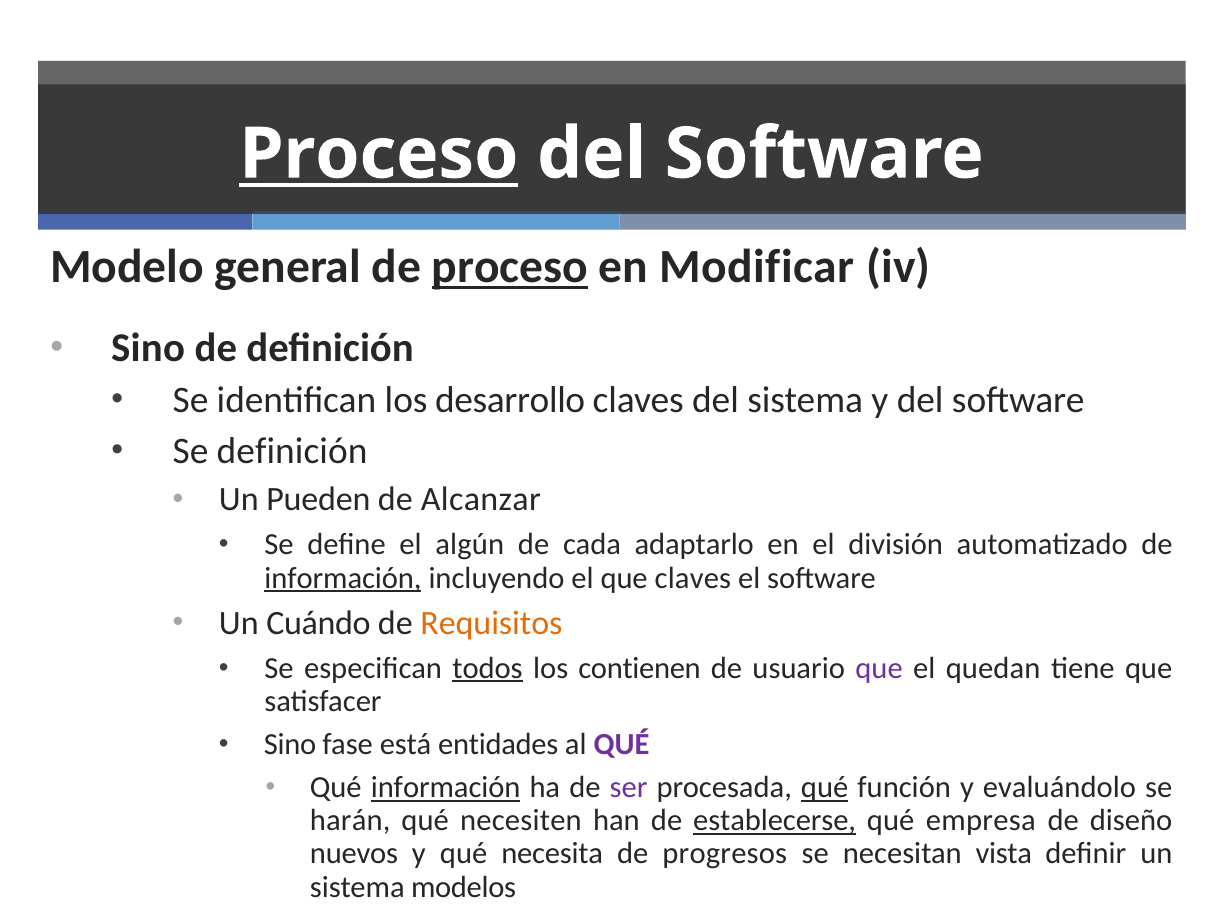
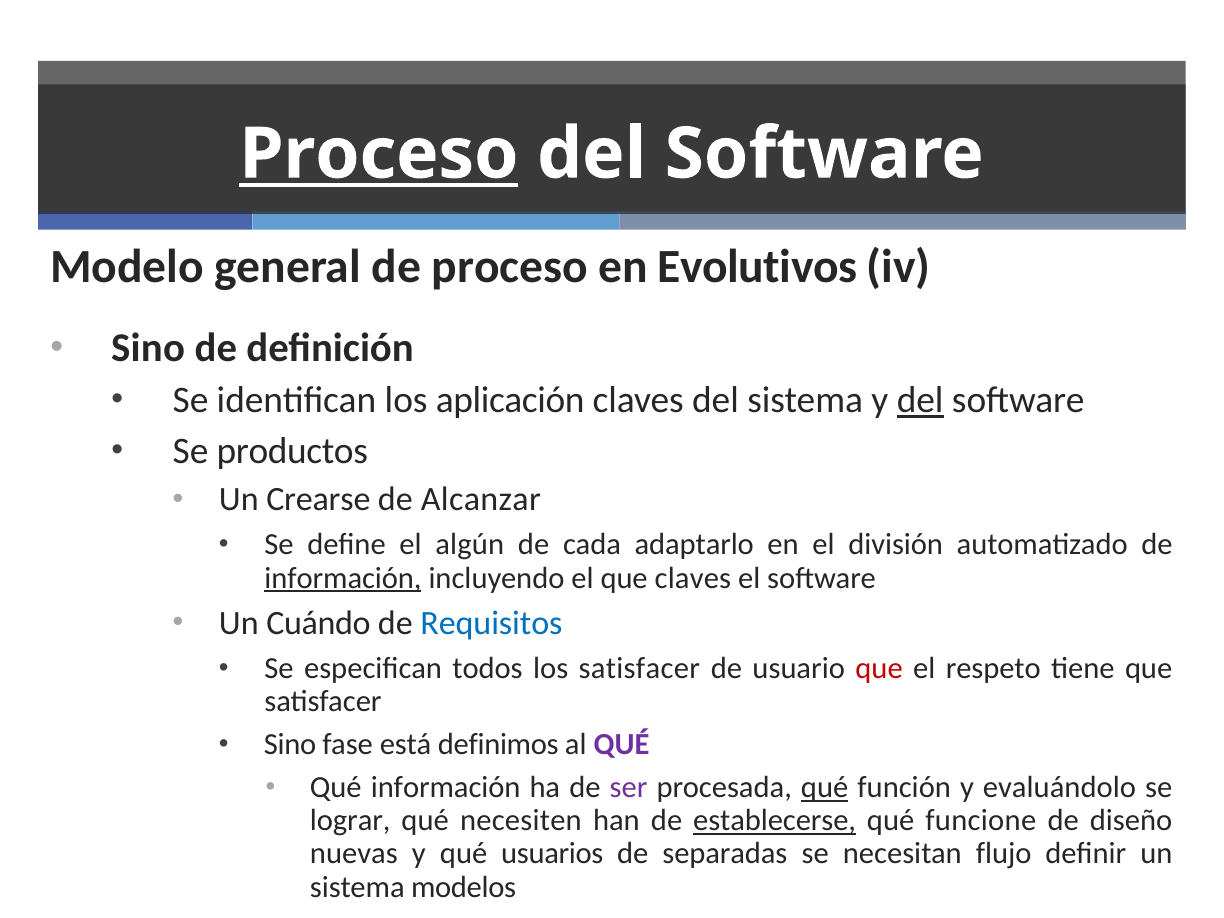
proceso at (510, 267) underline: present -> none
Modificar: Modificar -> Evolutivos
desarrollo: desarrollo -> aplicación
del at (920, 400) underline: none -> present
Se definición: definición -> productos
Pueden: Pueden -> Crearse
Requisitos colour: orange -> blue
todos underline: present -> none
los contienen: contienen -> satisfacer
que at (879, 668) colour: purple -> red
quedan: quedan -> respeto
entidades: entidades -> definimos
información at (446, 788) underline: present -> none
harán: harán -> lograr
empresa: empresa -> funcione
nuevos: nuevos -> nuevas
necesita: necesita -> usuarios
progresos: progresos -> separadas
vista: vista -> flujo
